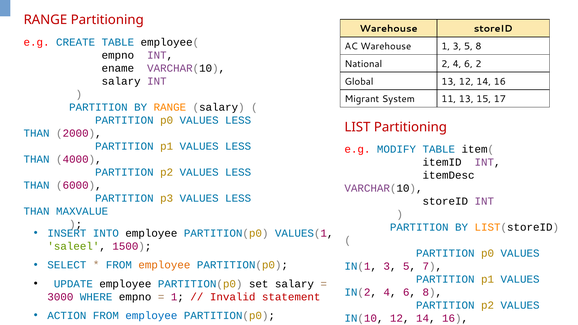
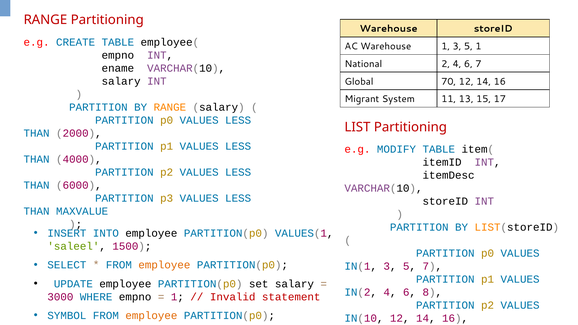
5 8: 8 -> 1
6 2: 2 -> 7
Global 13: 13 -> 70
ACTION: ACTION -> SYMBOL
employee at (151, 316) colour: blue -> orange
